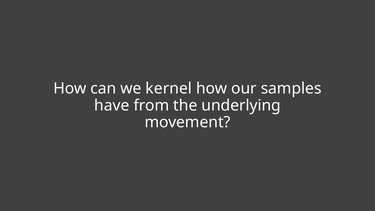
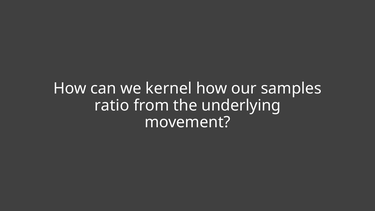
have: have -> ratio
